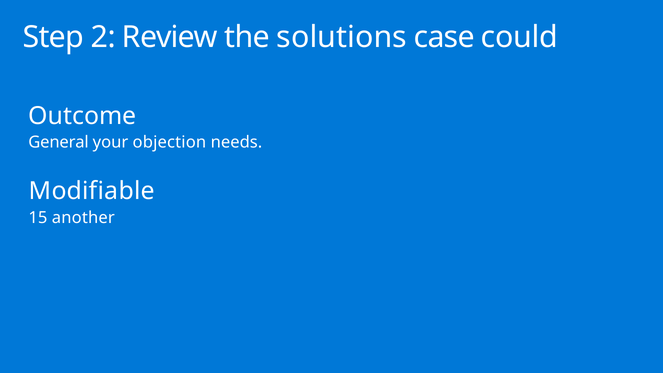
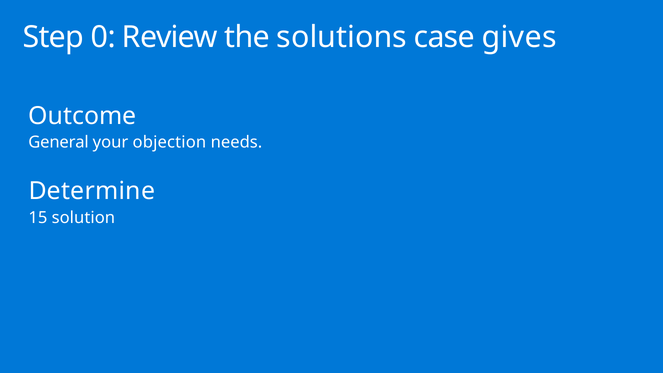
2: 2 -> 0
could: could -> gives
Modifiable: Modifiable -> Determine
another: another -> solution
